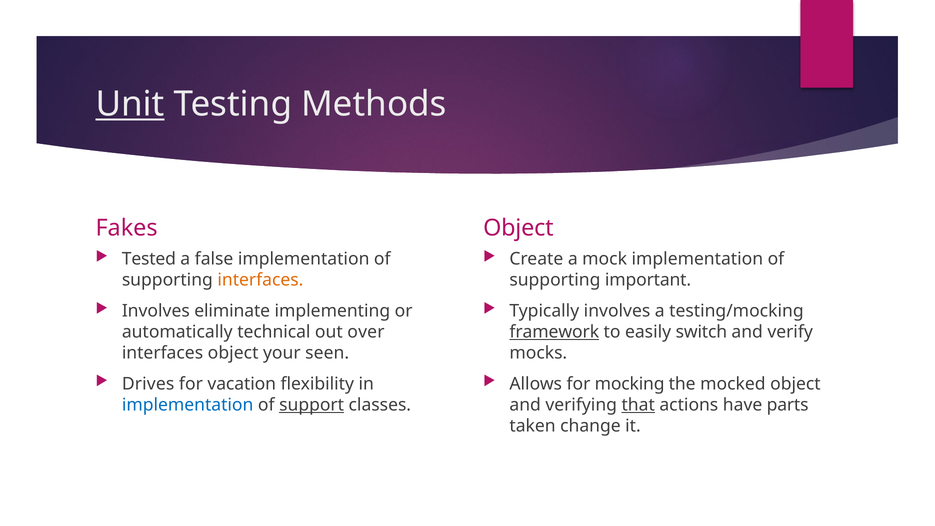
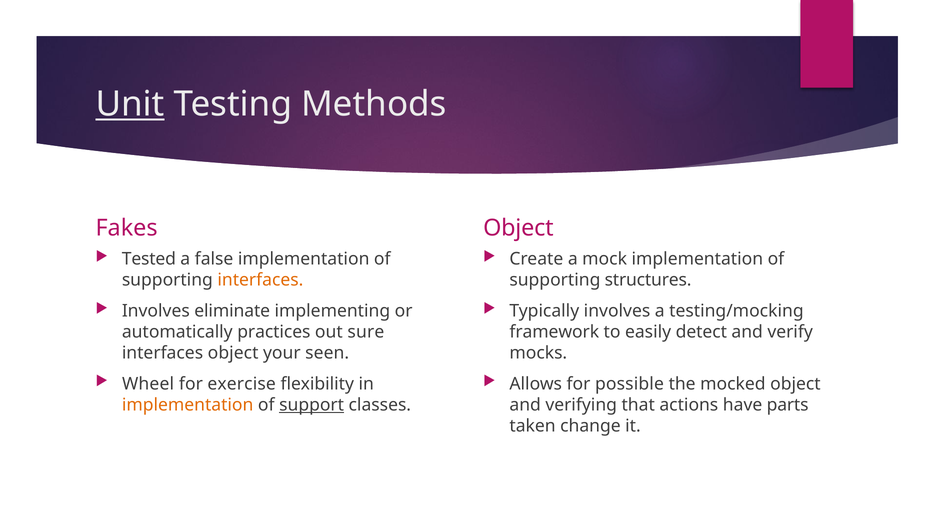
important: important -> structures
technical: technical -> practices
over: over -> sure
framework underline: present -> none
switch: switch -> detect
Drives: Drives -> Wheel
vacation: vacation -> exercise
mocking: mocking -> possible
implementation at (188, 405) colour: blue -> orange
that underline: present -> none
